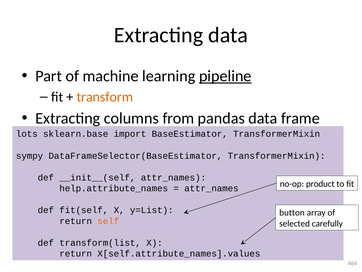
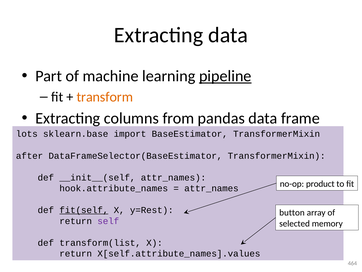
sympy: sympy -> after
help.attribute_names: help.attribute_names -> hook.attribute_names
fit(self underline: none -> present
y=List: y=List -> y=Rest
self colour: orange -> purple
carefully: carefully -> memory
